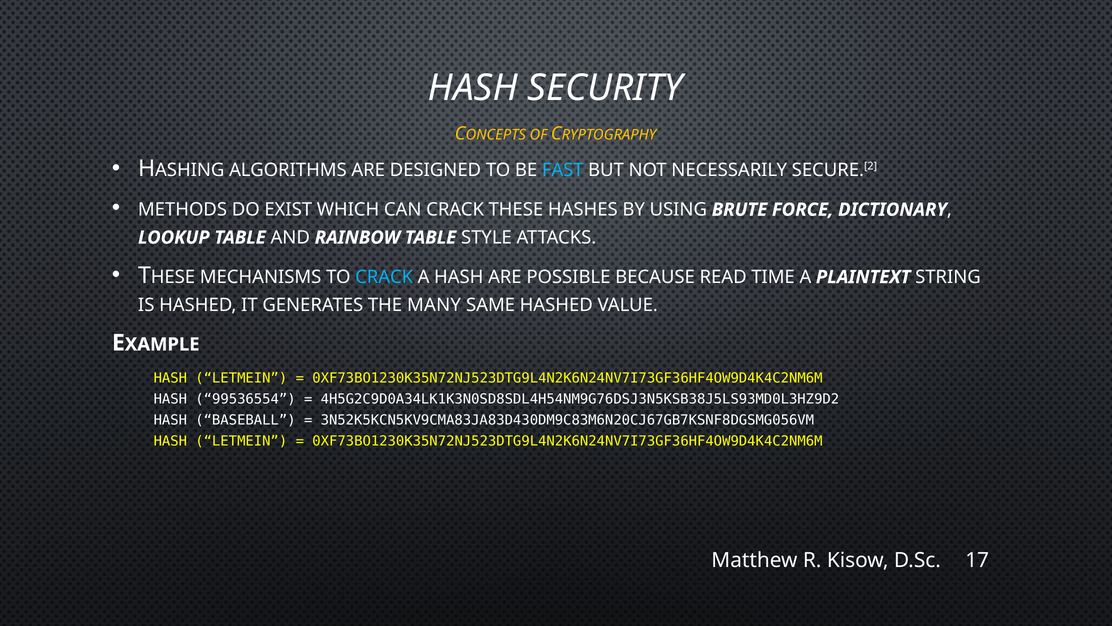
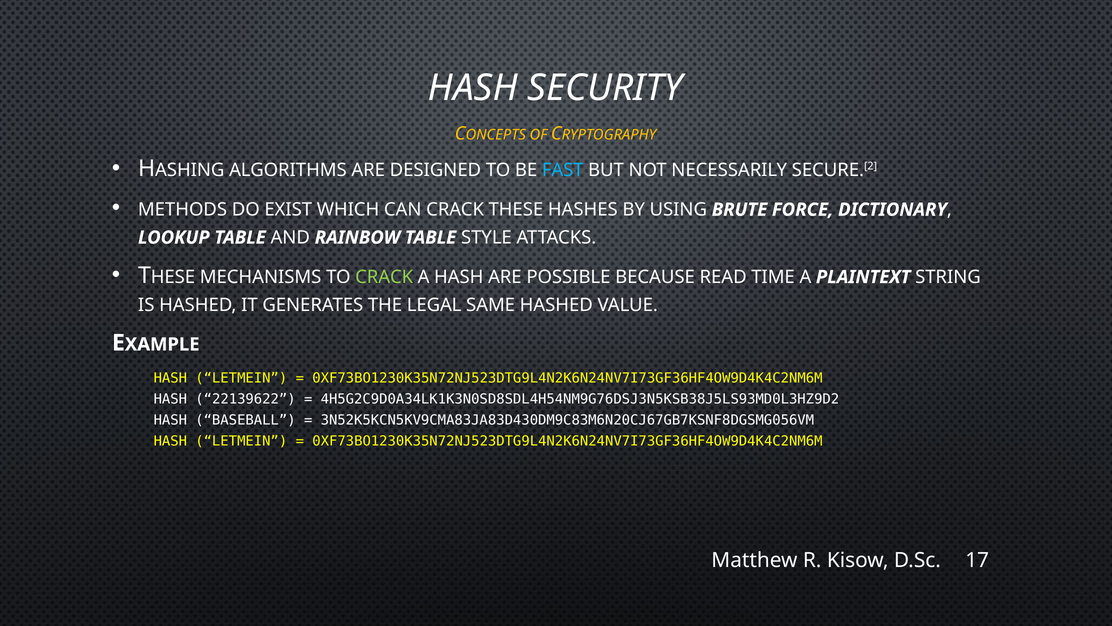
CRACK at (384, 277) colour: light blue -> light green
MANY: MANY -> LEGAL
99536554: 99536554 -> 22139622
